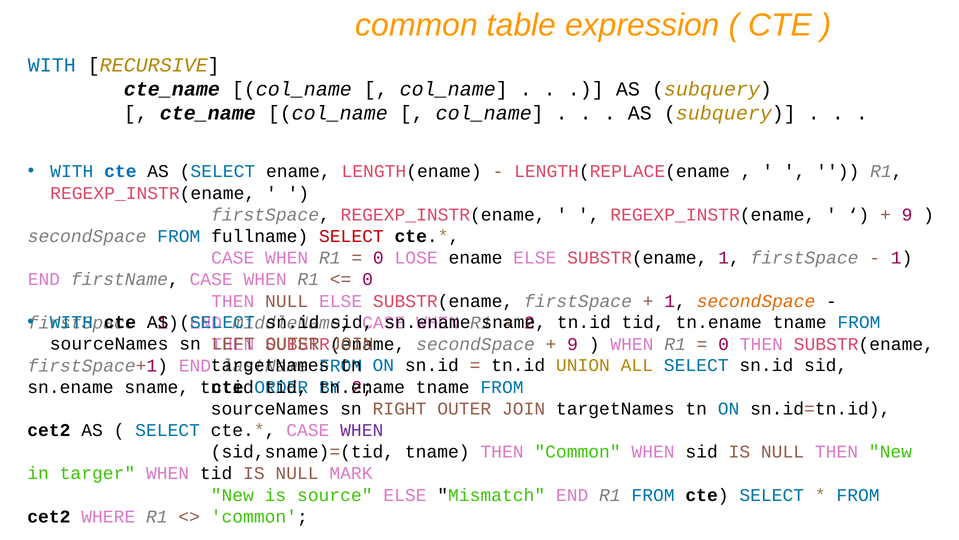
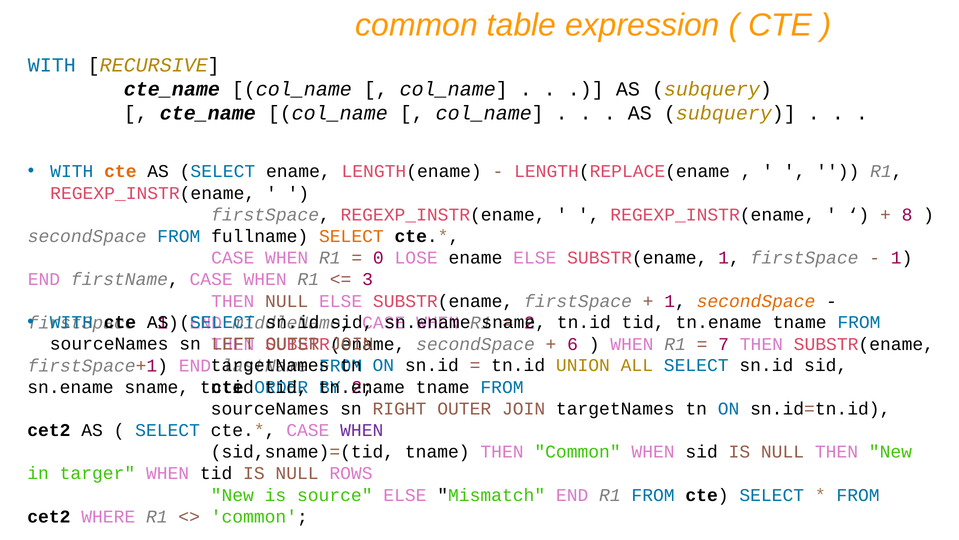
cte at (120, 171) colour: blue -> orange
9 at (907, 214): 9 -> 8
SELECT at (351, 236) colour: red -> orange
0 at (368, 279): 0 -> 3
9 at (573, 344): 9 -> 6
0 at (724, 344): 0 -> 7
MARK: MARK -> ROWS
